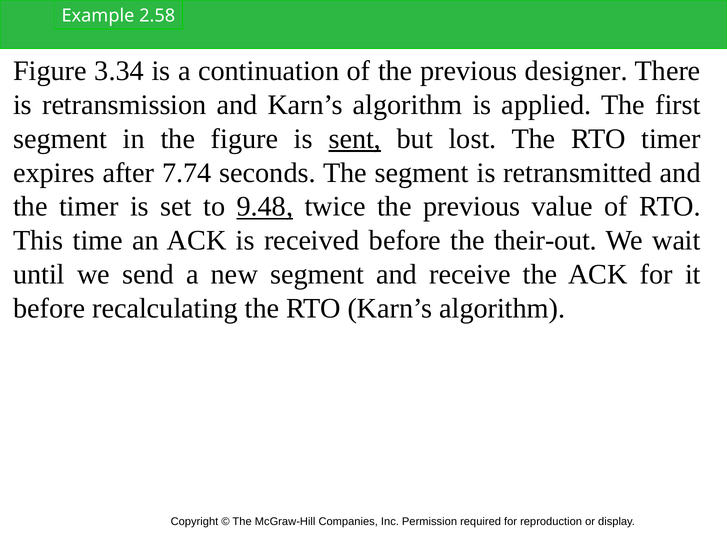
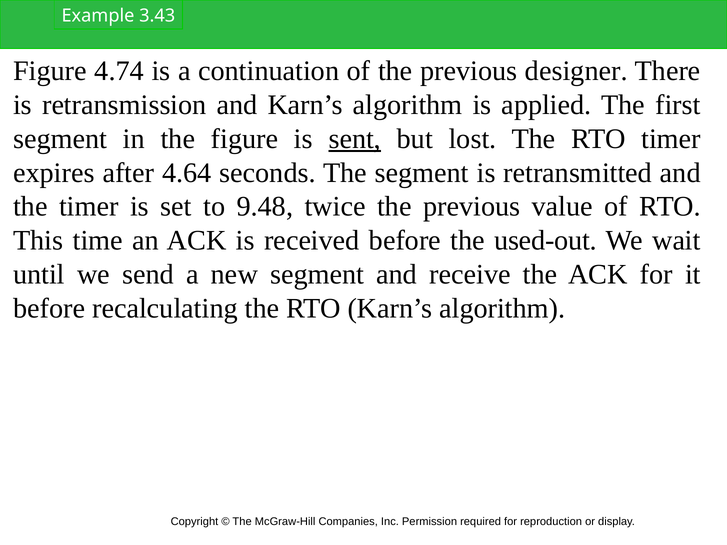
2.58: 2.58 -> 3.43
3.34: 3.34 -> 4.74
7.74: 7.74 -> 4.64
9.48 underline: present -> none
their-out: their-out -> used-out
